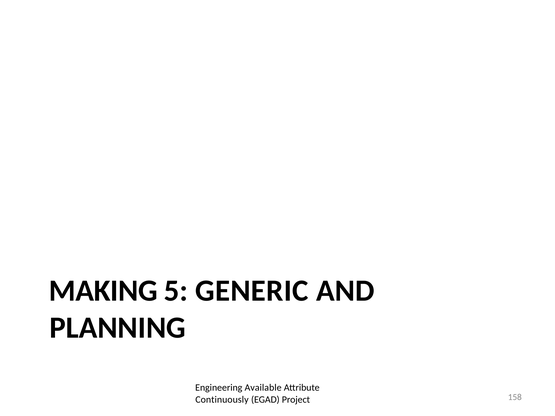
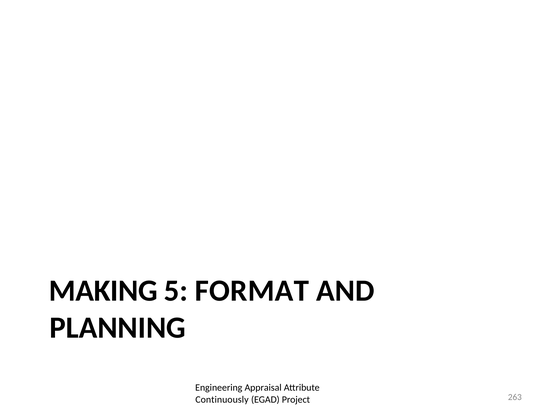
GENERIC: GENERIC -> FORMAT
Available: Available -> Appraisal
158: 158 -> 263
